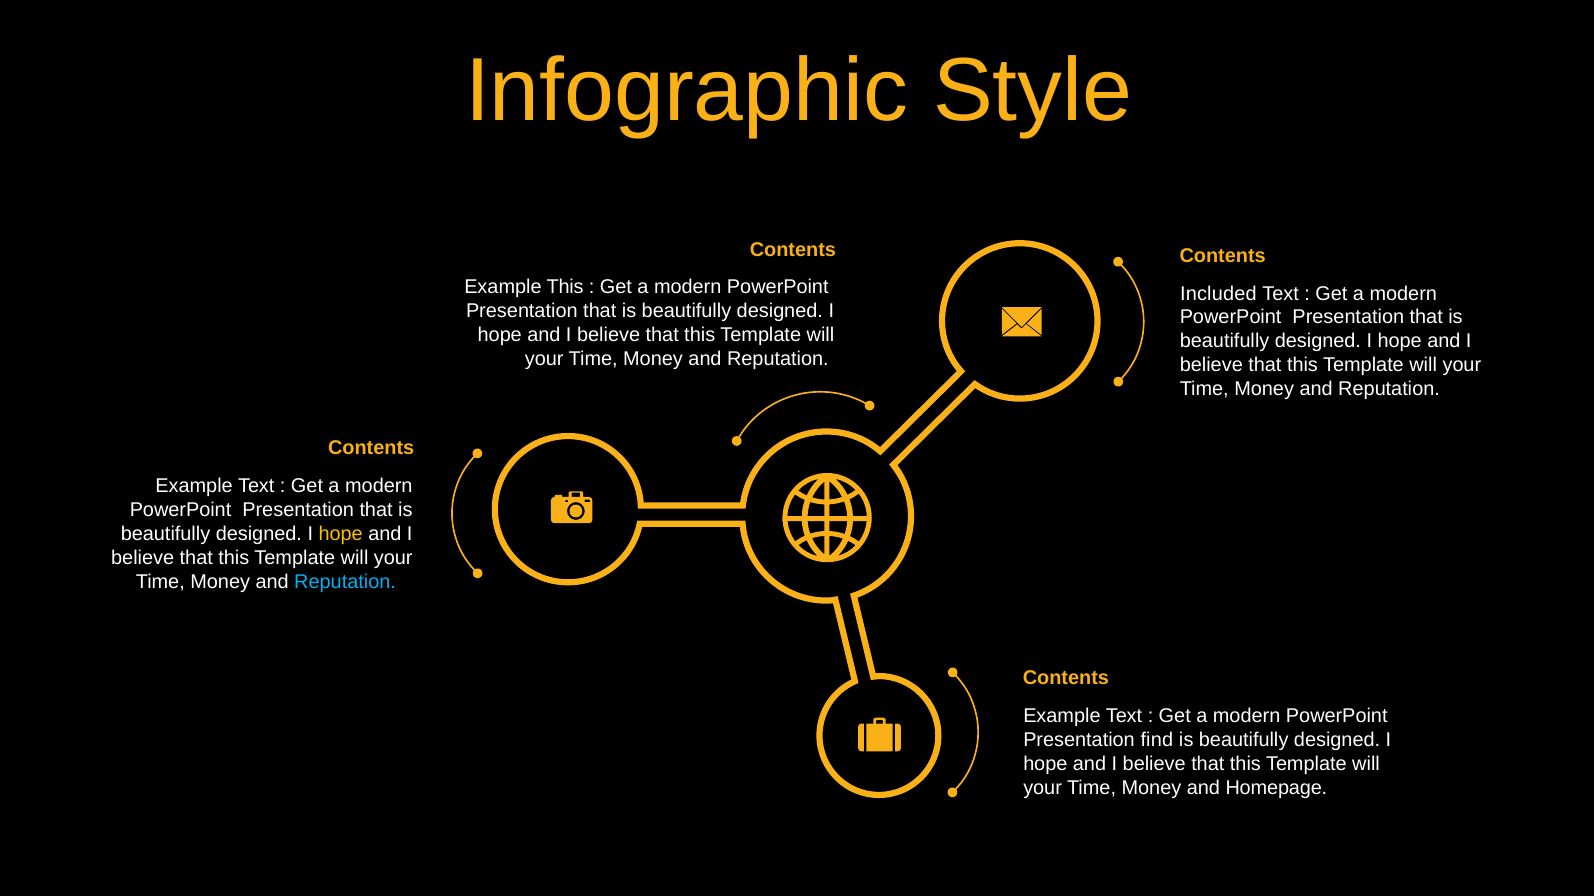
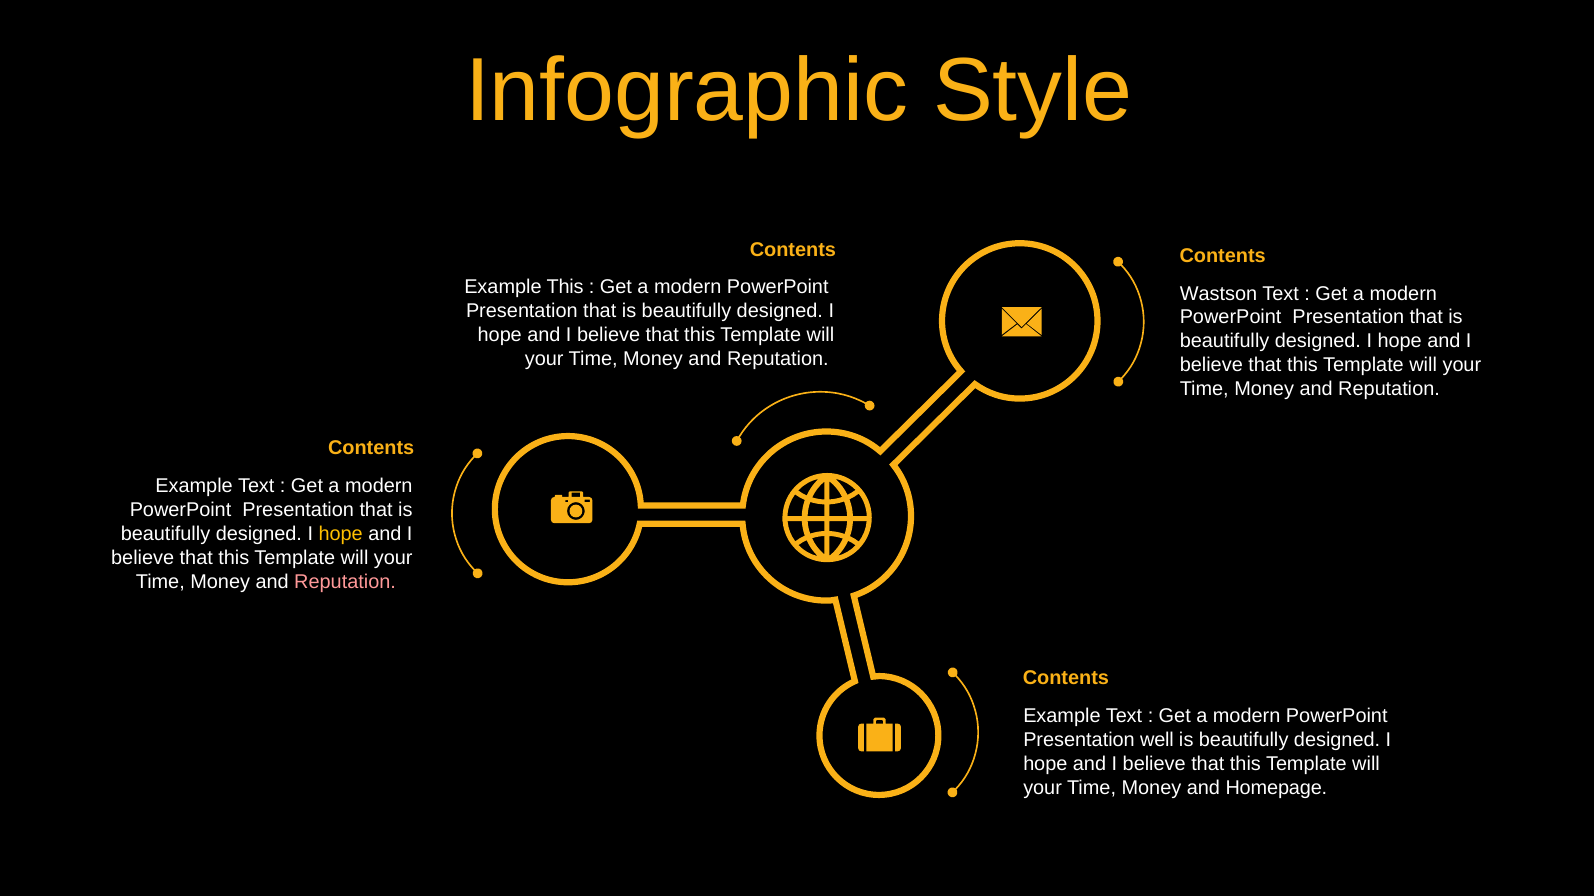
Included: Included -> Wastson
Reputation at (345, 582) colour: light blue -> pink
find: find -> well
